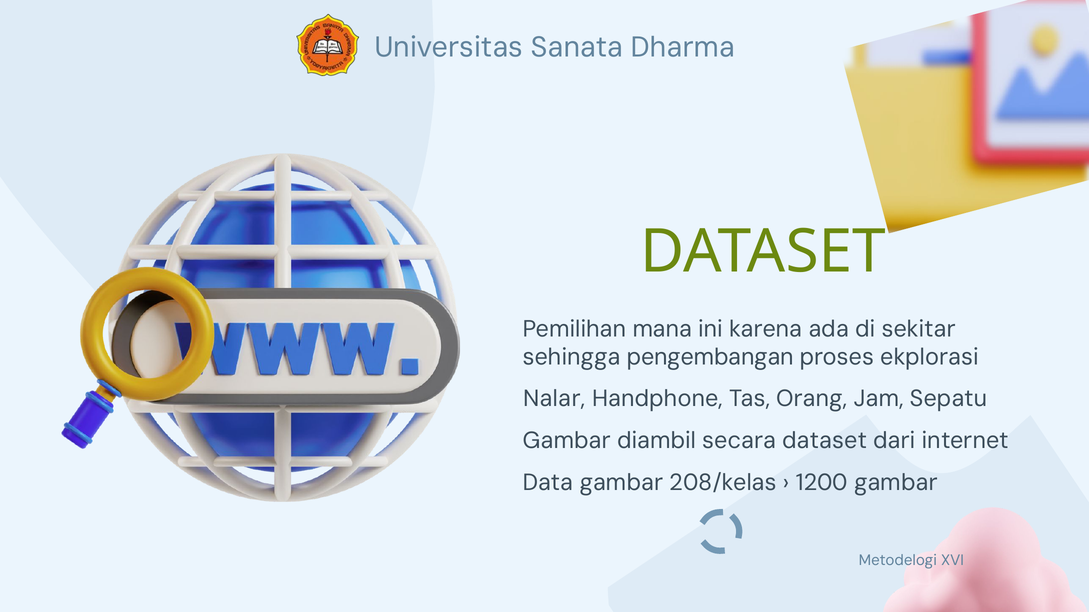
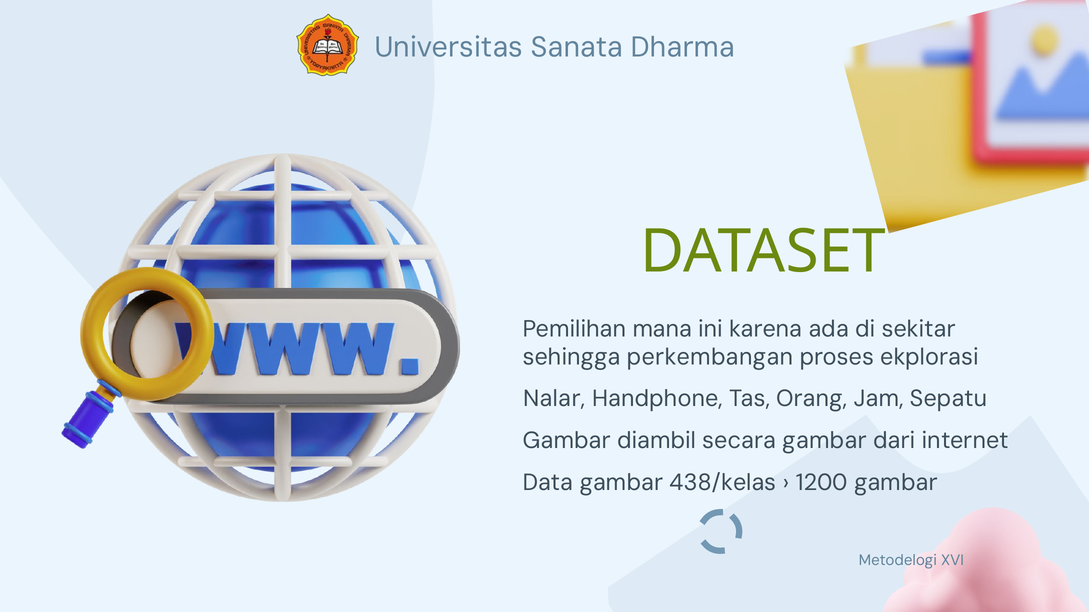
pengembangan: pengembangan -> perkembangan
secara dataset: dataset -> gambar
208/kelas: 208/kelas -> 438/kelas
